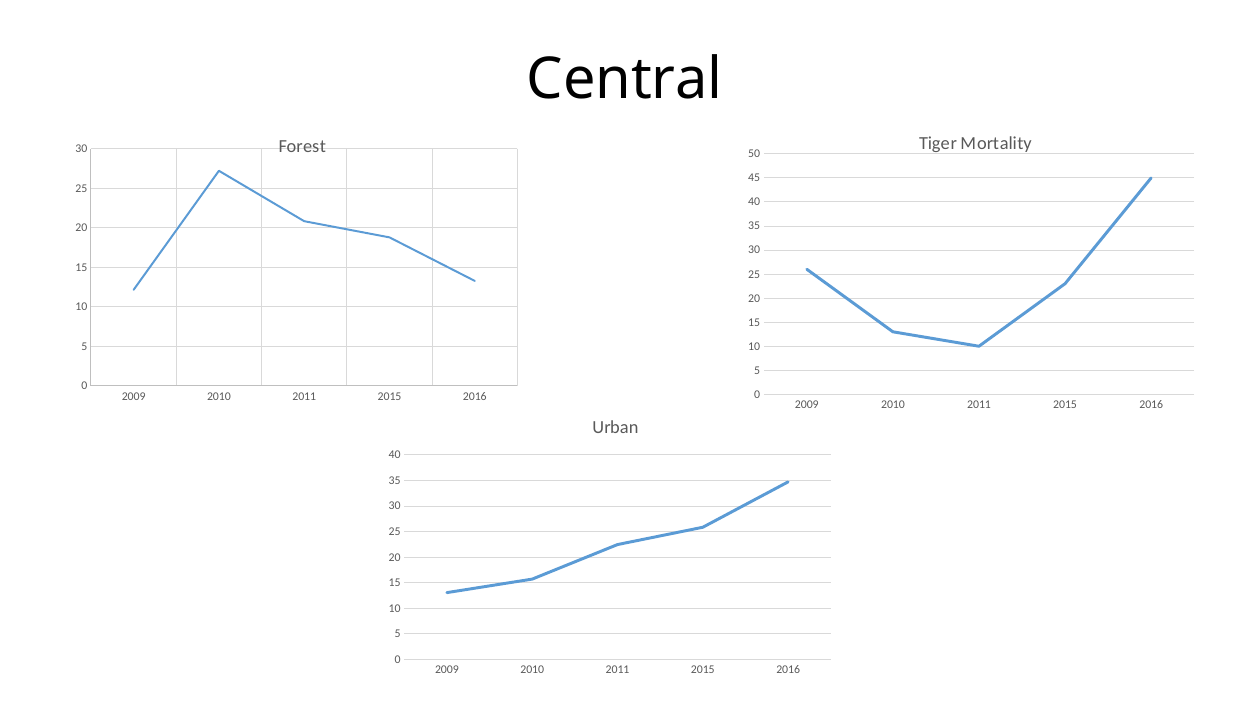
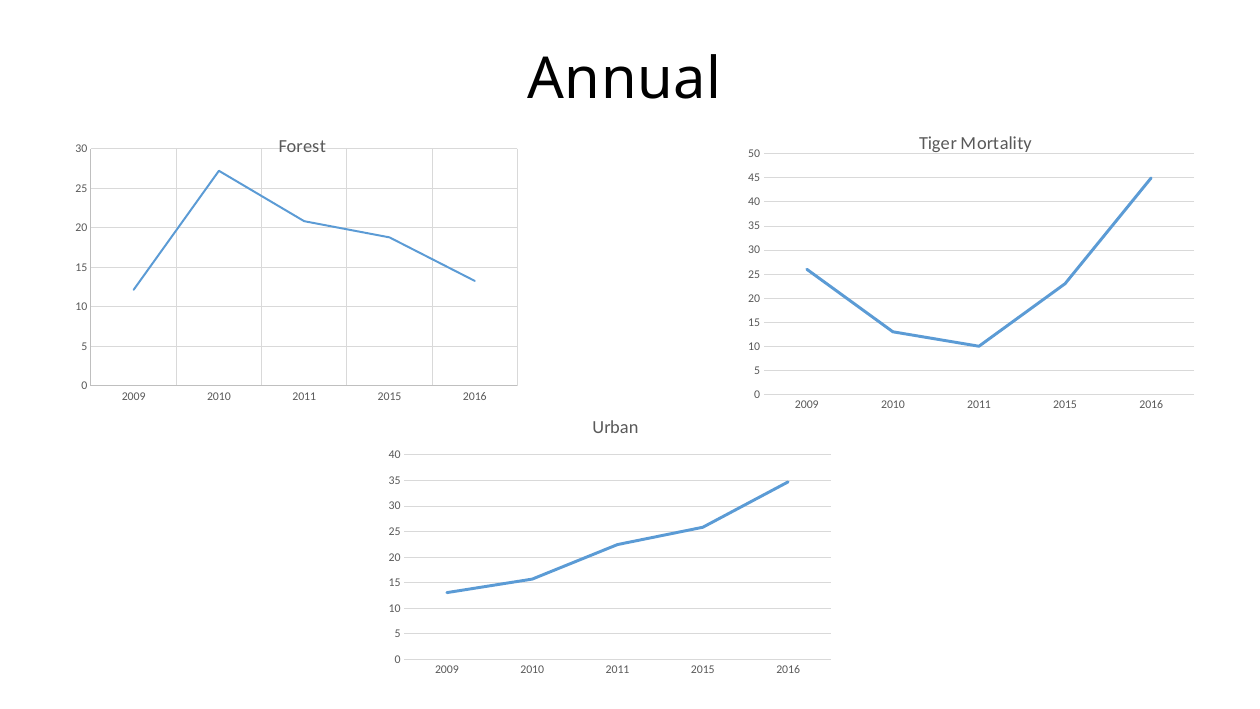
Central: Central -> Annual
